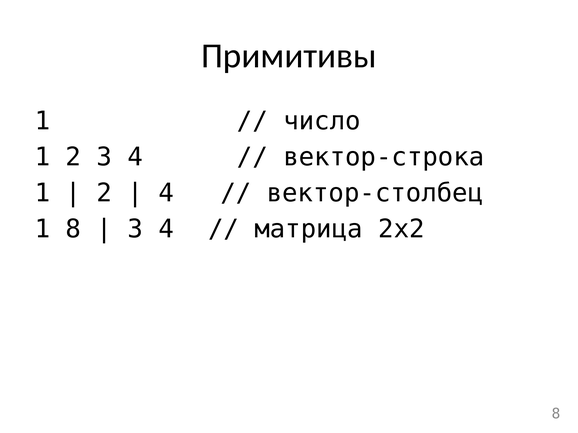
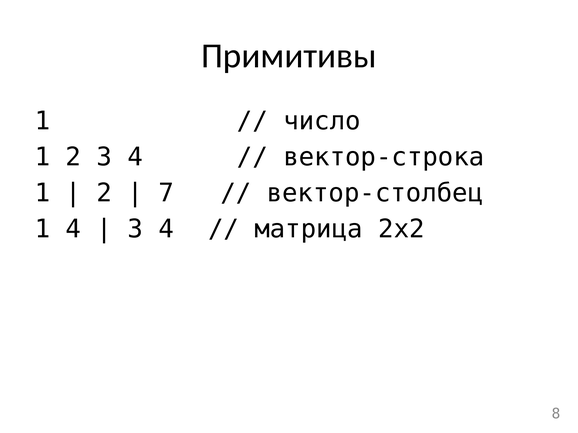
4 at (166, 193): 4 -> 7
1 8: 8 -> 4
